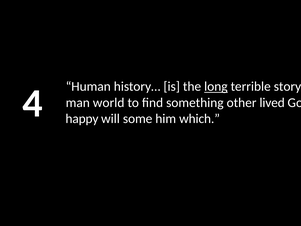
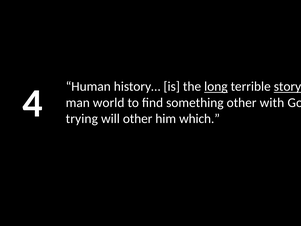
story underline: none -> present
lived: lived -> with
happy: happy -> trying
will some: some -> other
